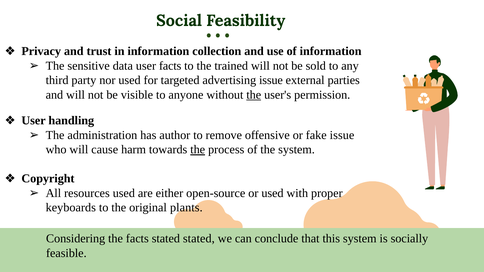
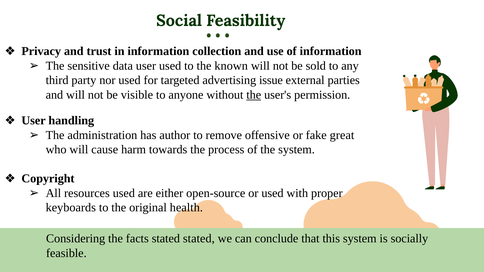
user facts: facts -> used
trained: trained -> known
fake issue: issue -> great
the at (198, 150) underline: present -> none
plants: plants -> health
